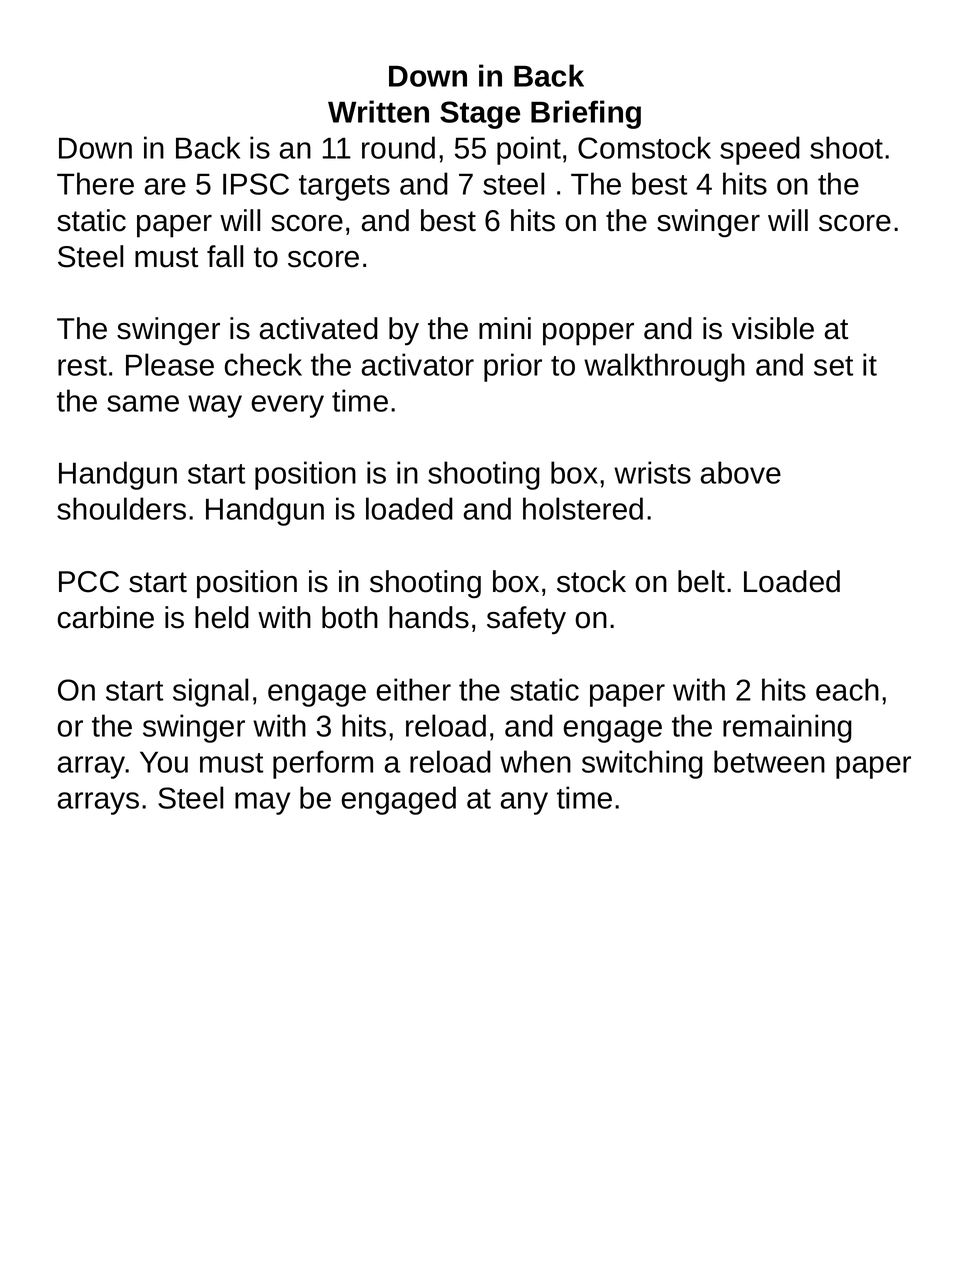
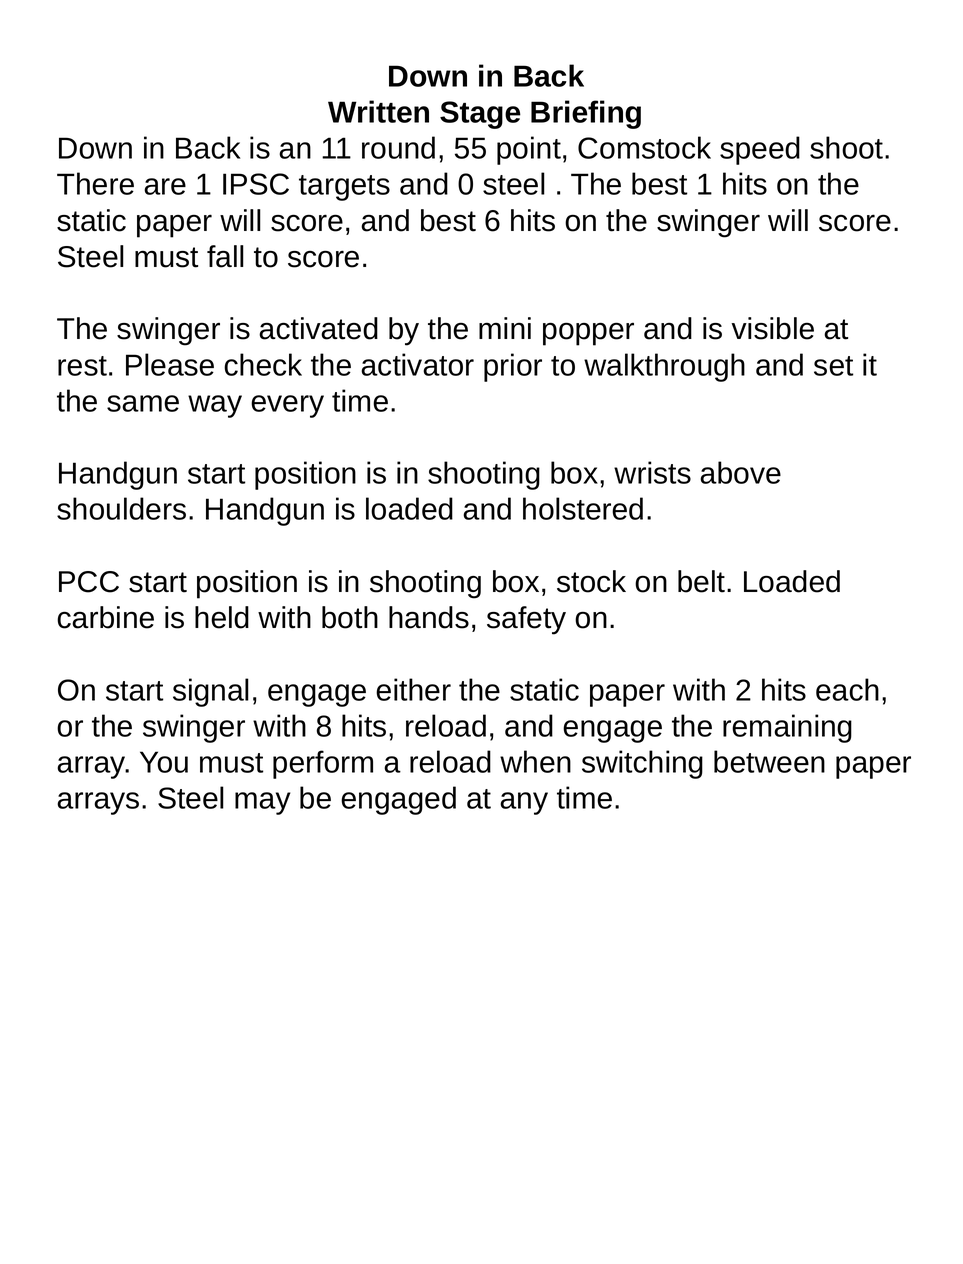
are 5: 5 -> 1
7: 7 -> 0
best 4: 4 -> 1
3: 3 -> 8
